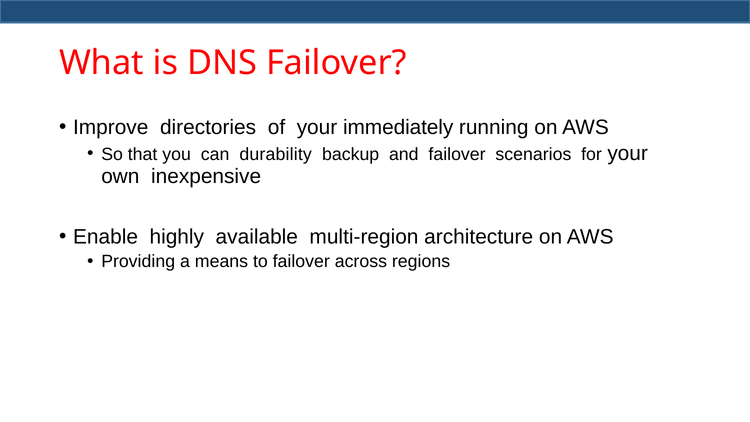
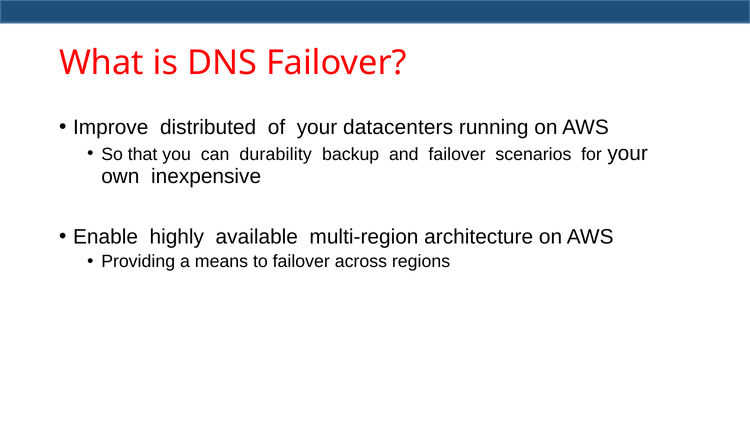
directories: directories -> distributed
immediately: immediately -> datacenters
